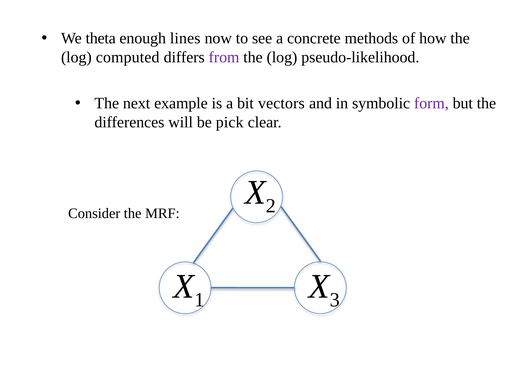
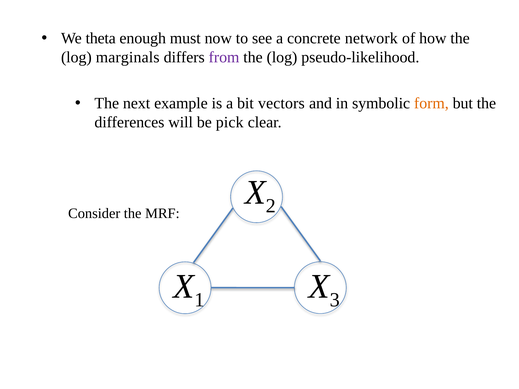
lines: lines -> must
methods: methods -> network
computed: computed -> marginals
form colour: purple -> orange
